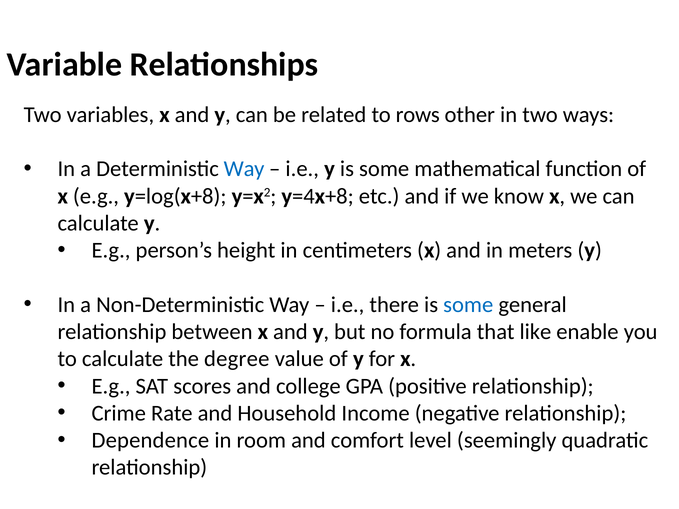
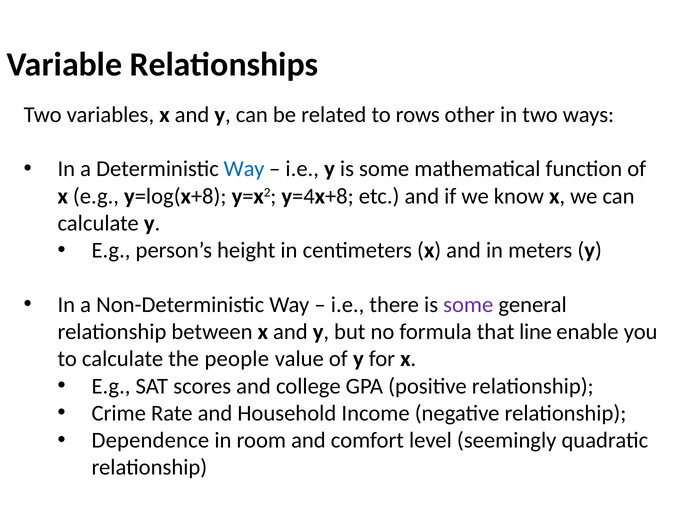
some at (468, 305) colour: blue -> purple
like: like -> line
degree: degree -> people
